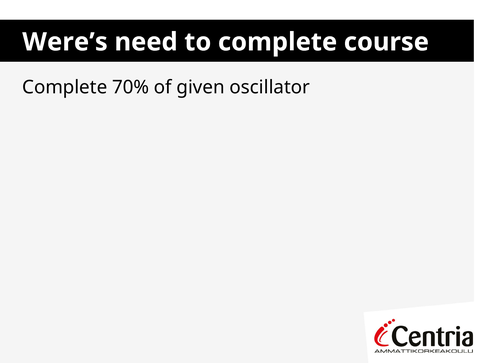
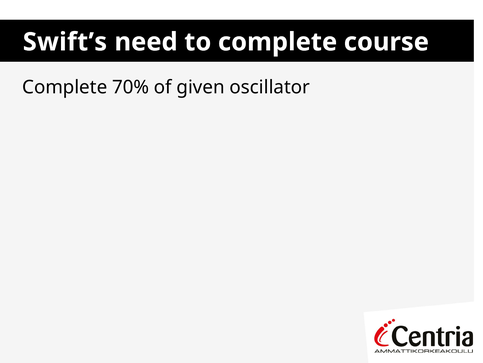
Were’s: Were’s -> Swift’s
